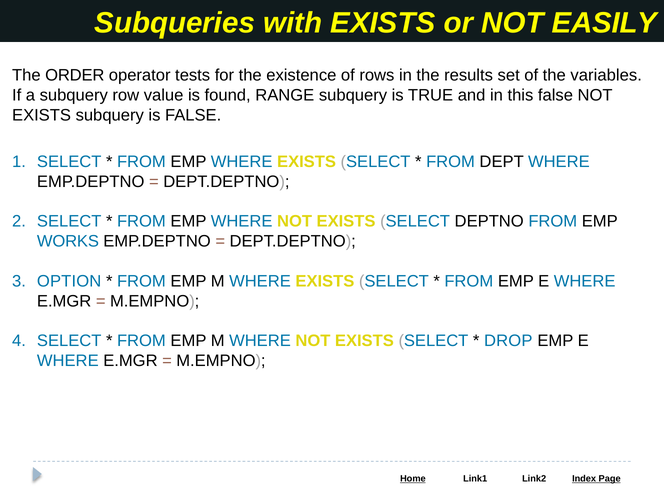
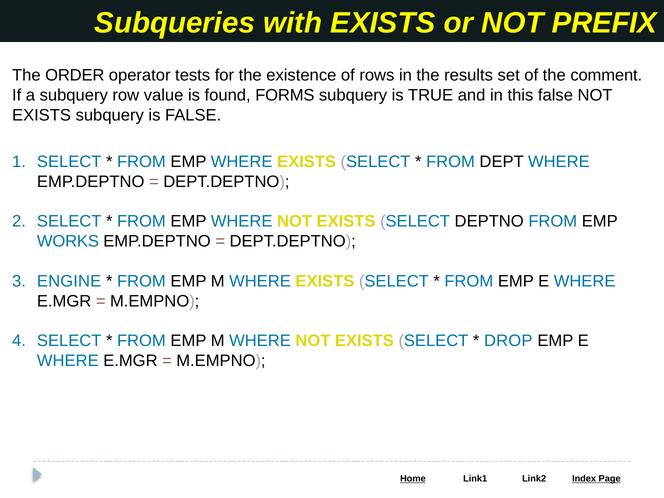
EASILY: EASILY -> PREFIX
variables: variables -> comment
RANGE: RANGE -> FORMS
OPTION: OPTION -> ENGINE
